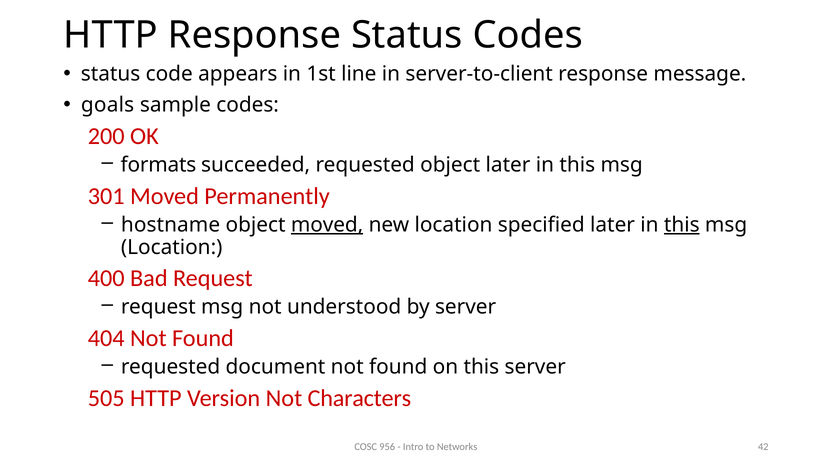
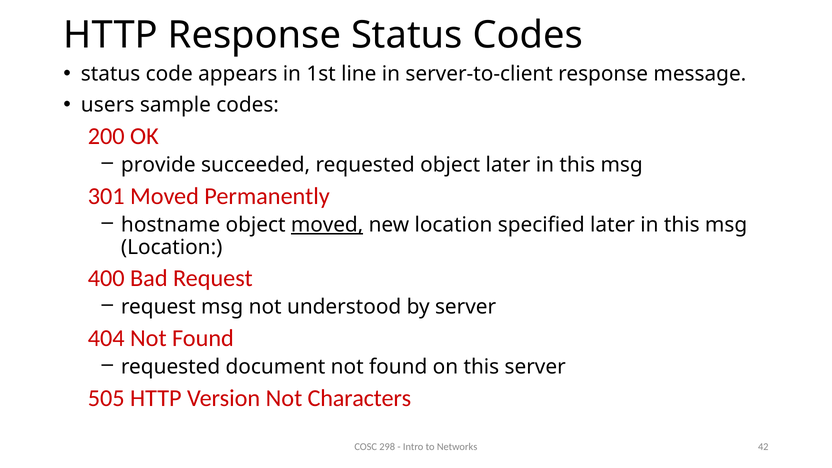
goals: goals -> users
formats: formats -> provide
this at (682, 225) underline: present -> none
956: 956 -> 298
